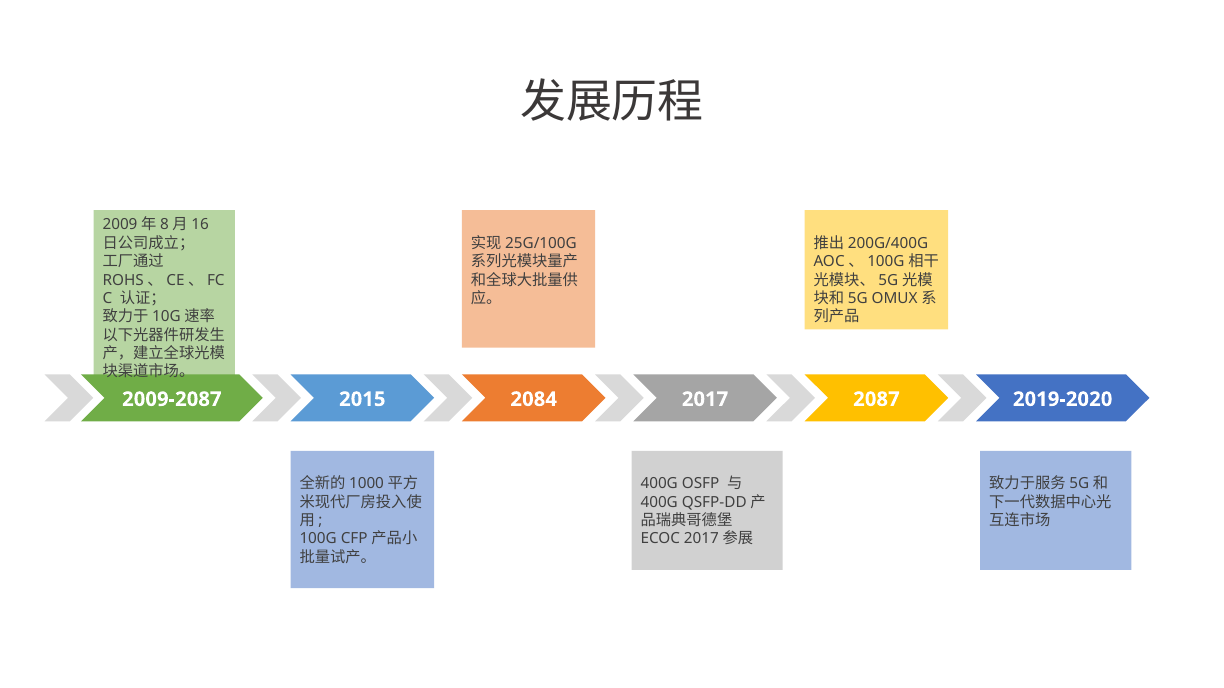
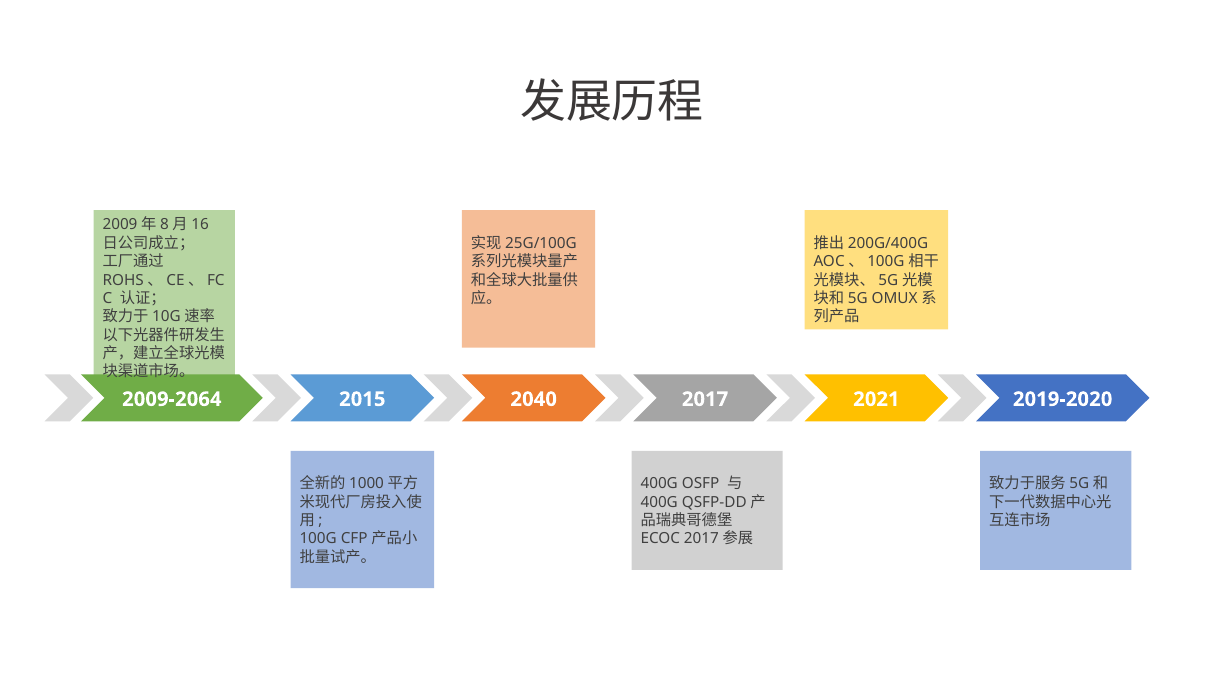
2009-2087: 2009-2087 -> 2009-2064
2084: 2084 -> 2040
2087: 2087 -> 2021
